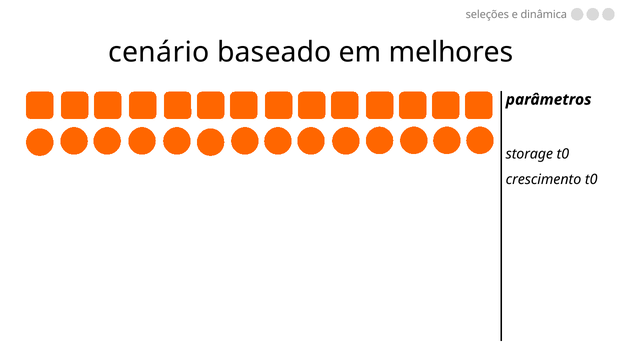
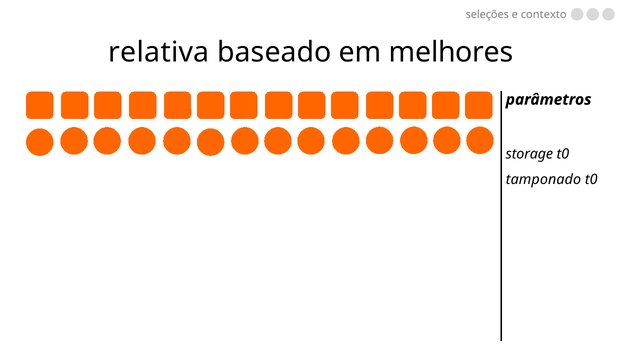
dinâmica: dinâmica -> contexto
cenário: cenário -> relativa
crescimento: crescimento -> tamponado
